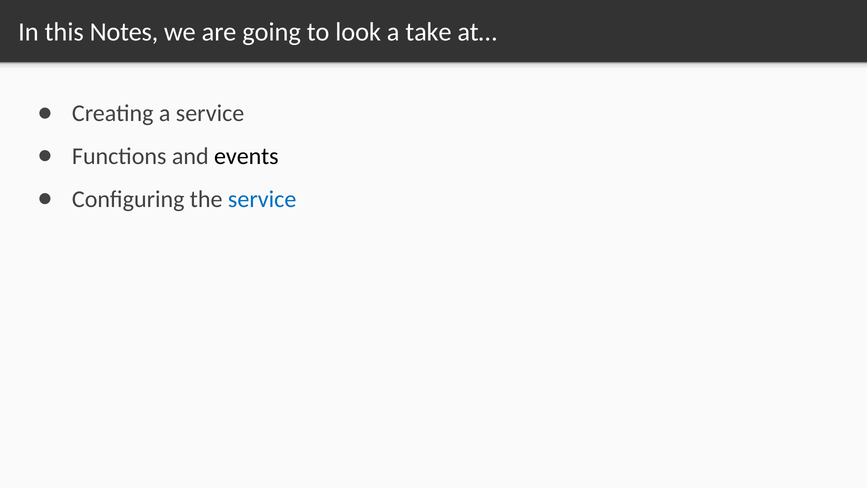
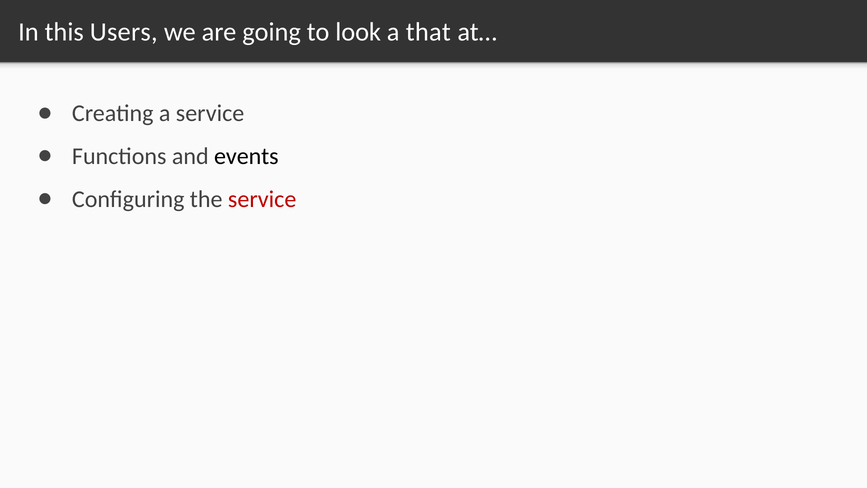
Notes: Notes -> Users
take: take -> that
service at (262, 199) colour: blue -> red
